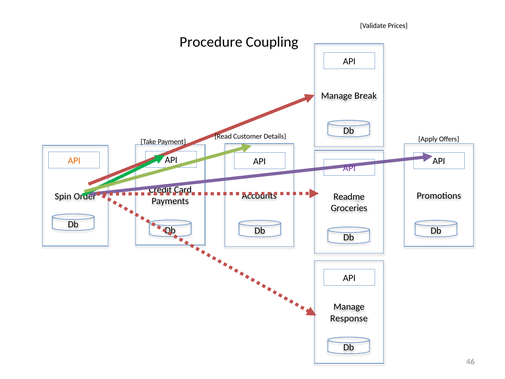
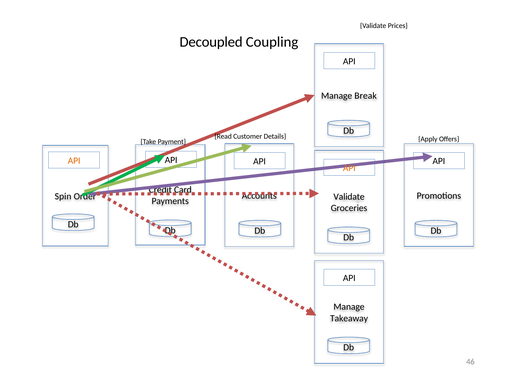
Procedure: Procedure -> Decoupled
API at (349, 168) colour: purple -> orange
Readme at (349, 197): Readme -> Validate
Response: Response -> Takeaway
